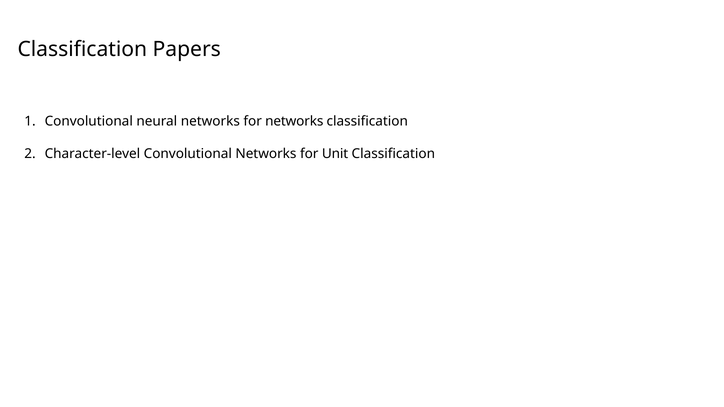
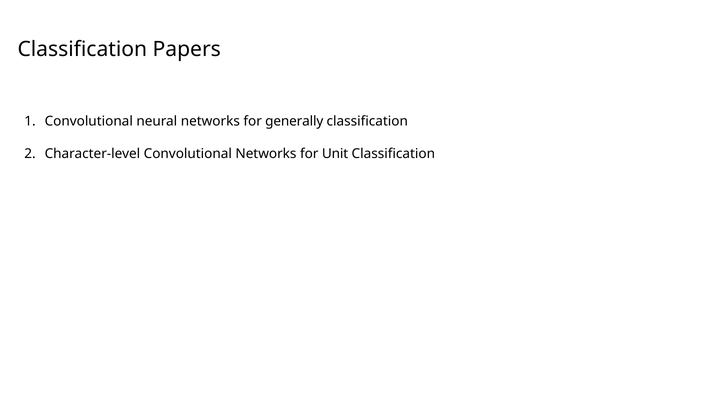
for networks: networks -> generally
